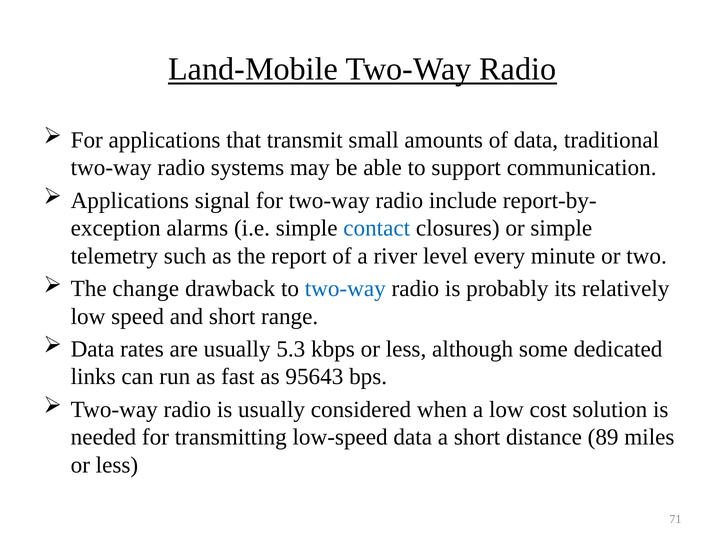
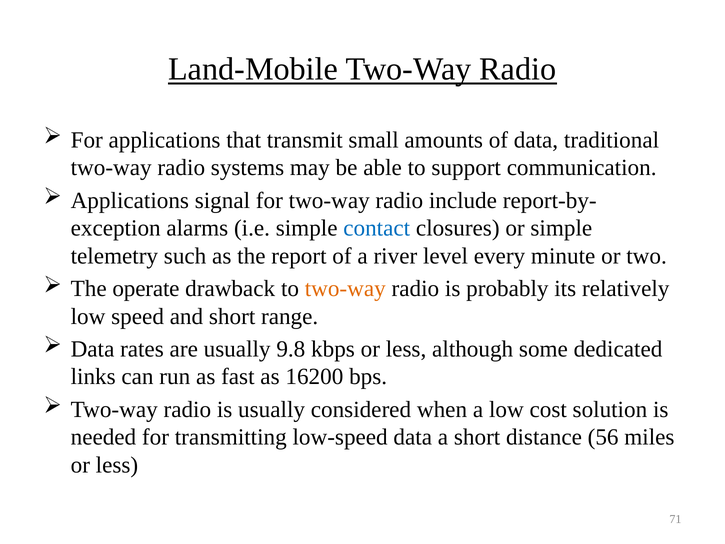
change: change -> operate
two-way at (345, 288) colour: blue -> orange
5.3: 5.3 -> 9.8
95643: 95643 -> 16200
89: 89 -> 56
